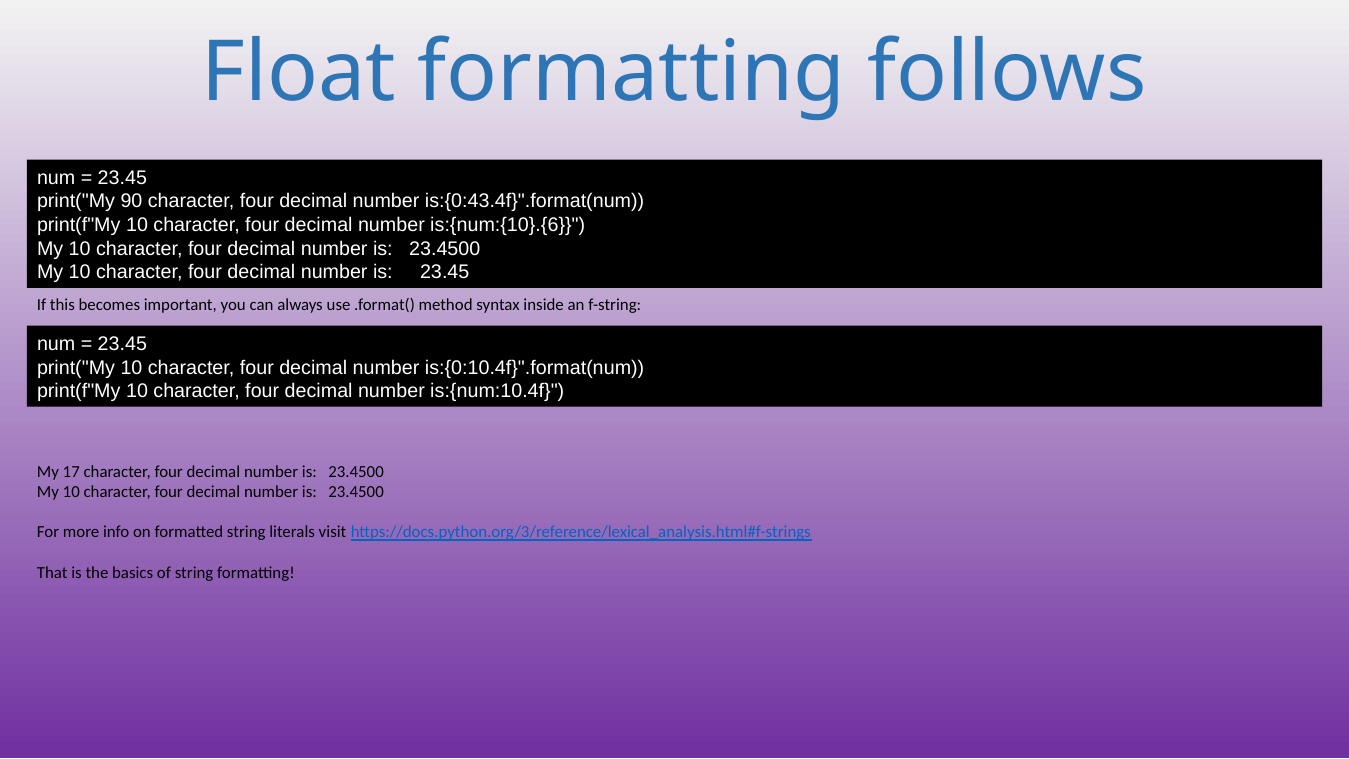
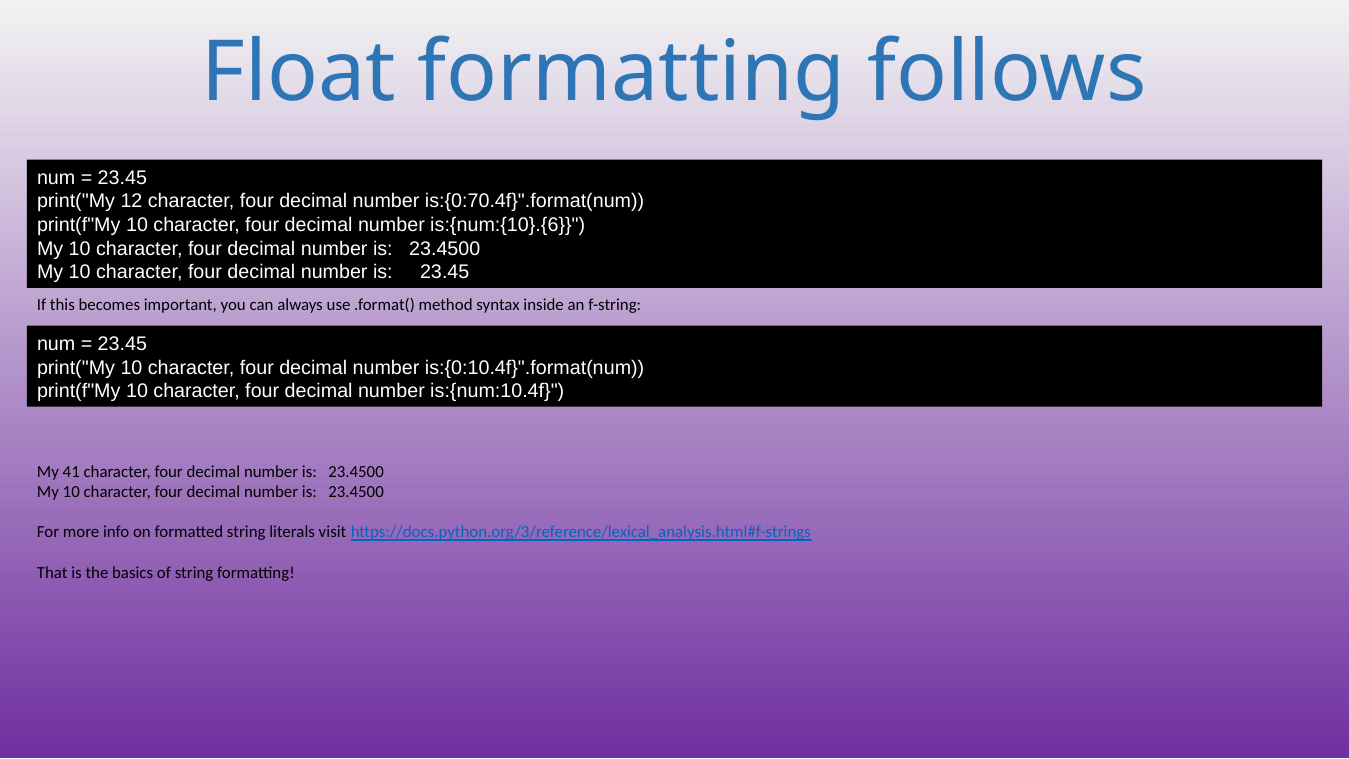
90: 90 -> 12
is:{0:43.4f}".format(num: is:{0:43.4f}".format(num -> is:{0:70.4f}".format(num
17: 17 -> 41
